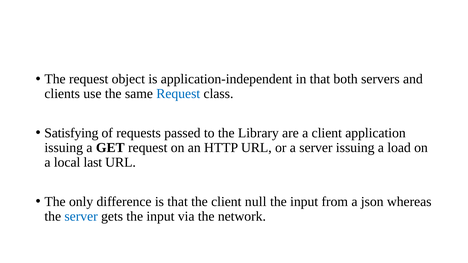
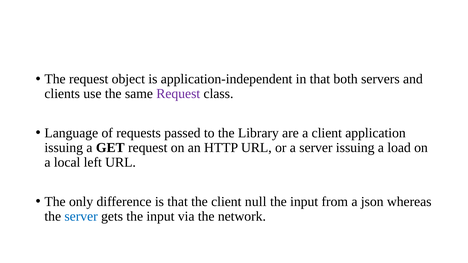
Request at (178, 94) colour: blue -> purple
Satisfying: Satisfying -> Language
last: last -> left
